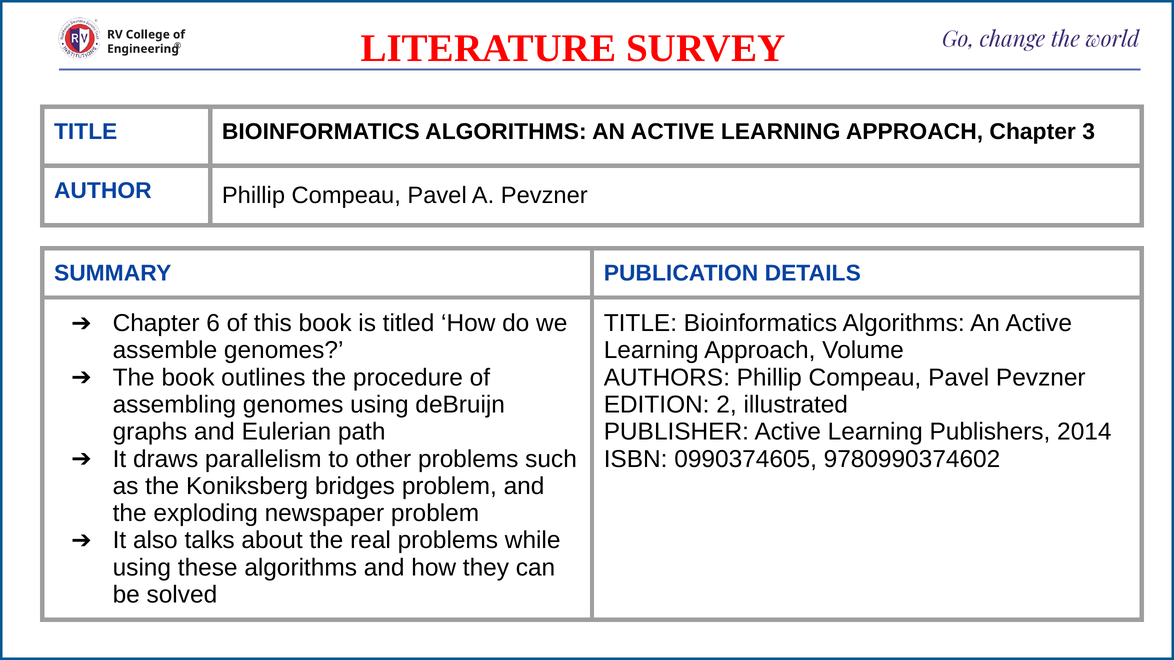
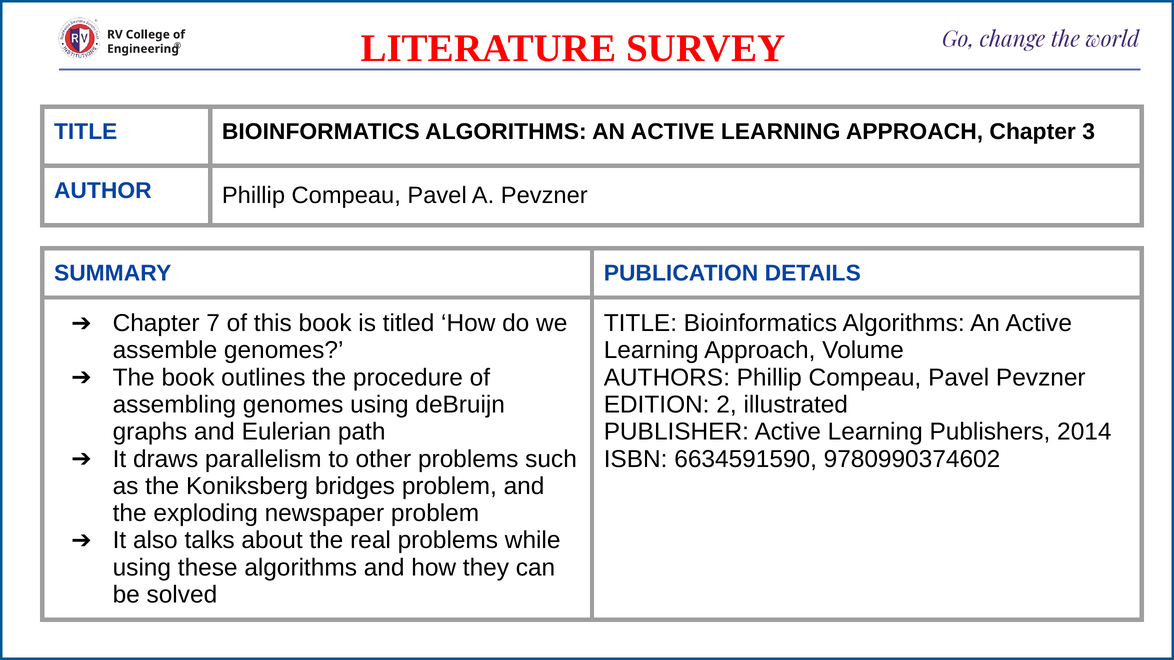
6: 6 -> 7
0990374605: 0990374605 -> 6634591590
